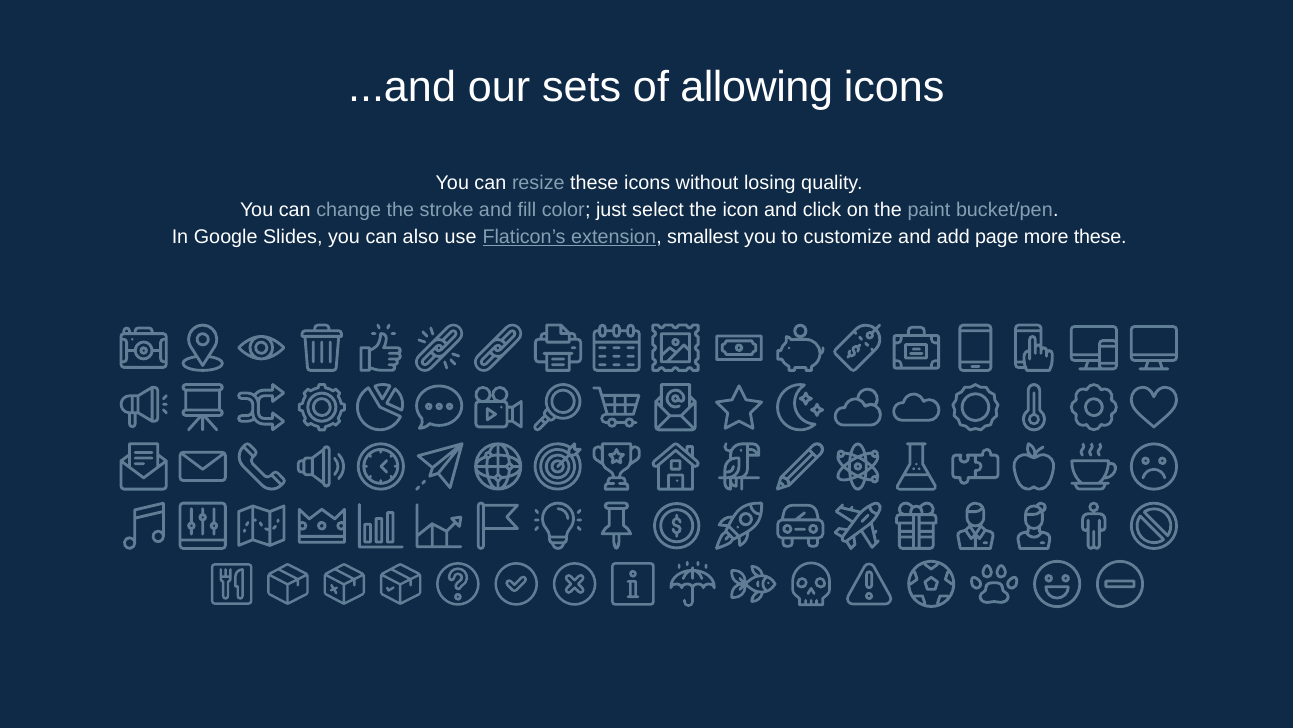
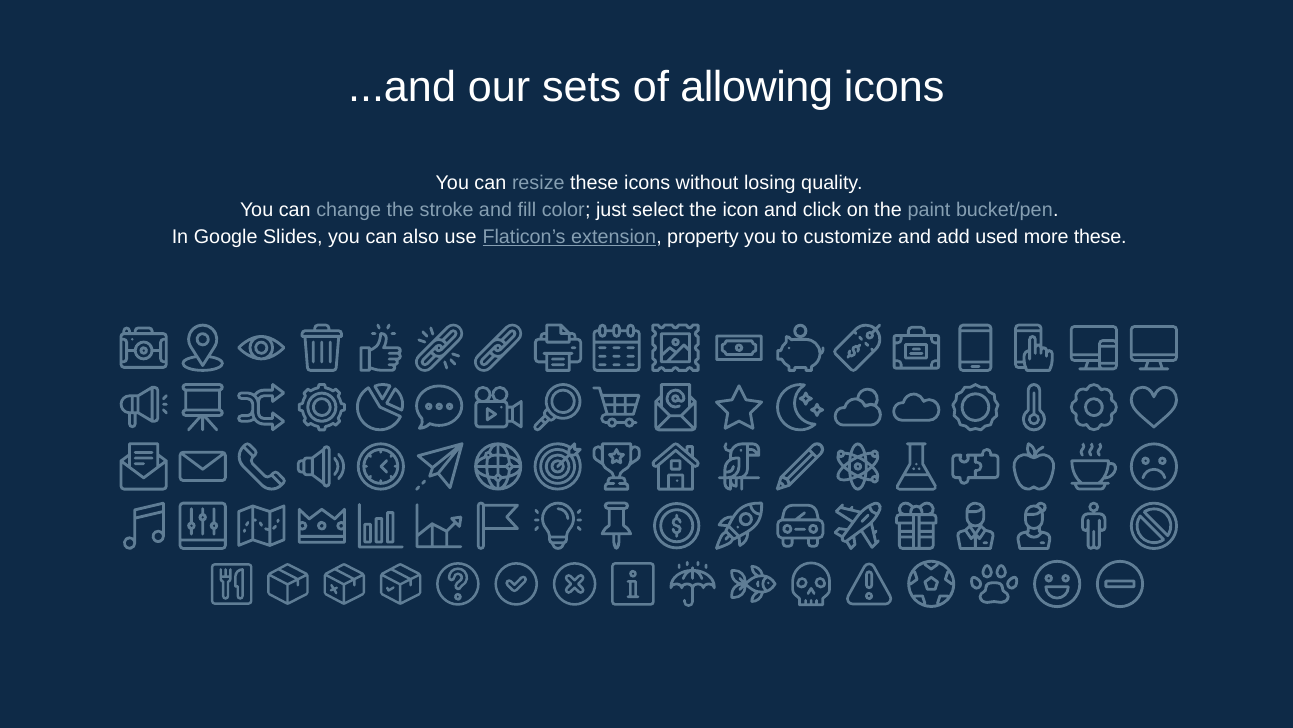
smallest: smallest -> property
page: page -> used
